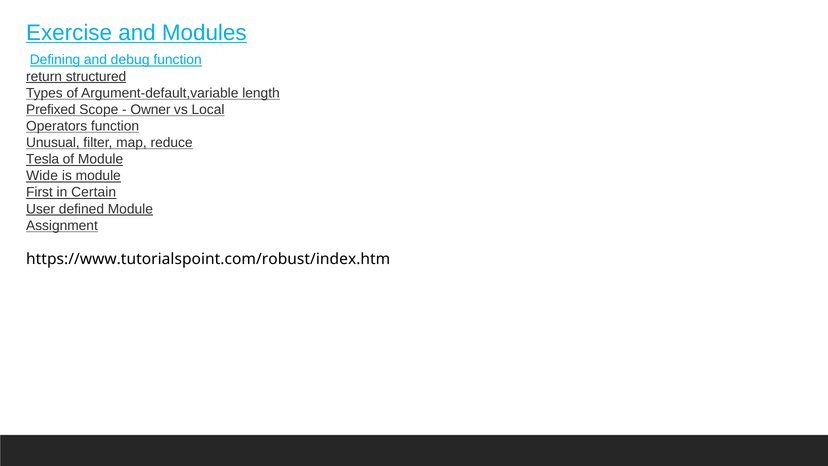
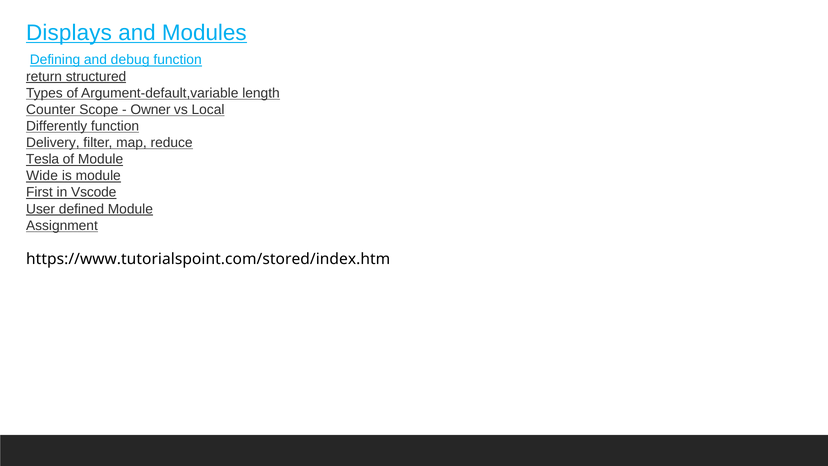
Exercise: Exercise -> Displays
Prefixed: Prefixed -> Counter
Operators: Operators -> Differently
Unusual: Unusual -> Delivery
Certain: Certain -> Vscode
https://www.tutorialspoint.com/robust/index.htm: https://www.tutorialspoint.com/robust/index.htm -> https://www.tutorialspoint.com/stored/index.htm
